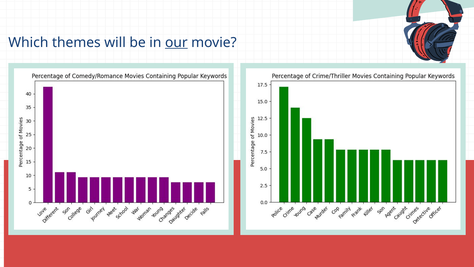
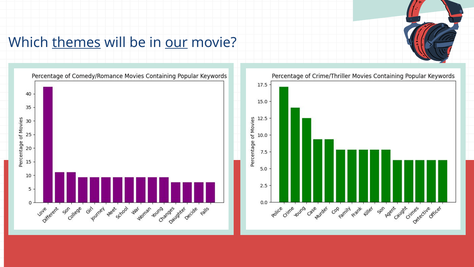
themes underline: none -> present
